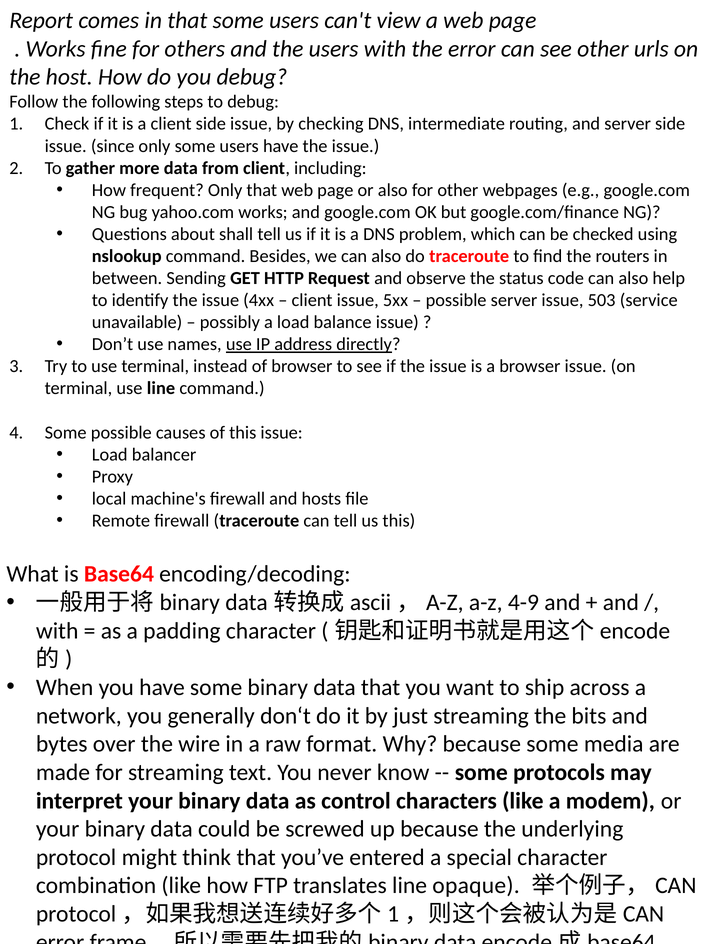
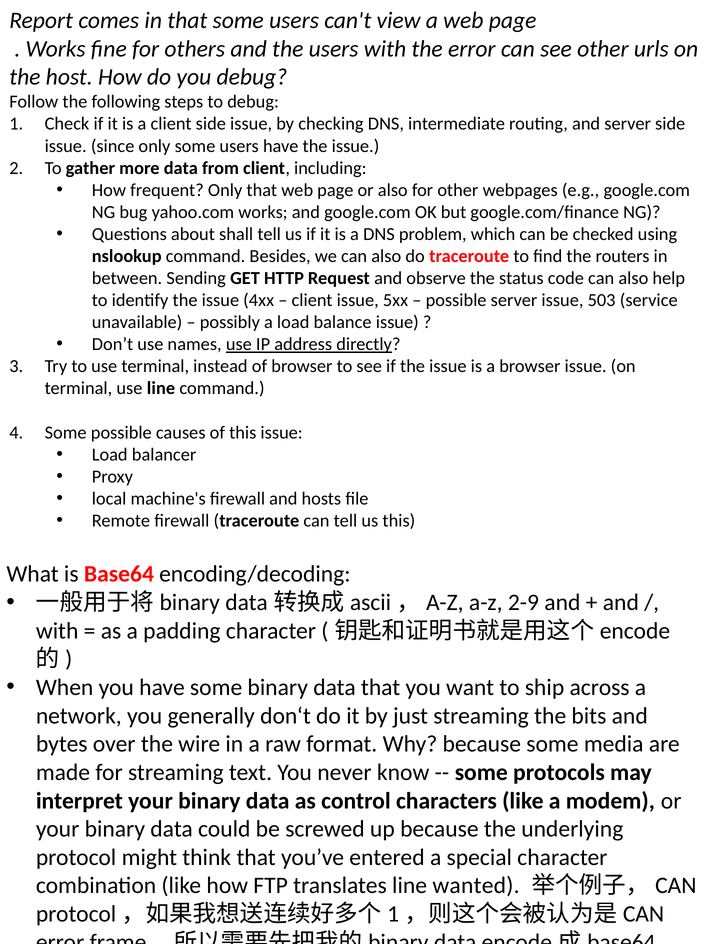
4-9: 4-9 -> 2-9
opaque: opaque -> wanted
